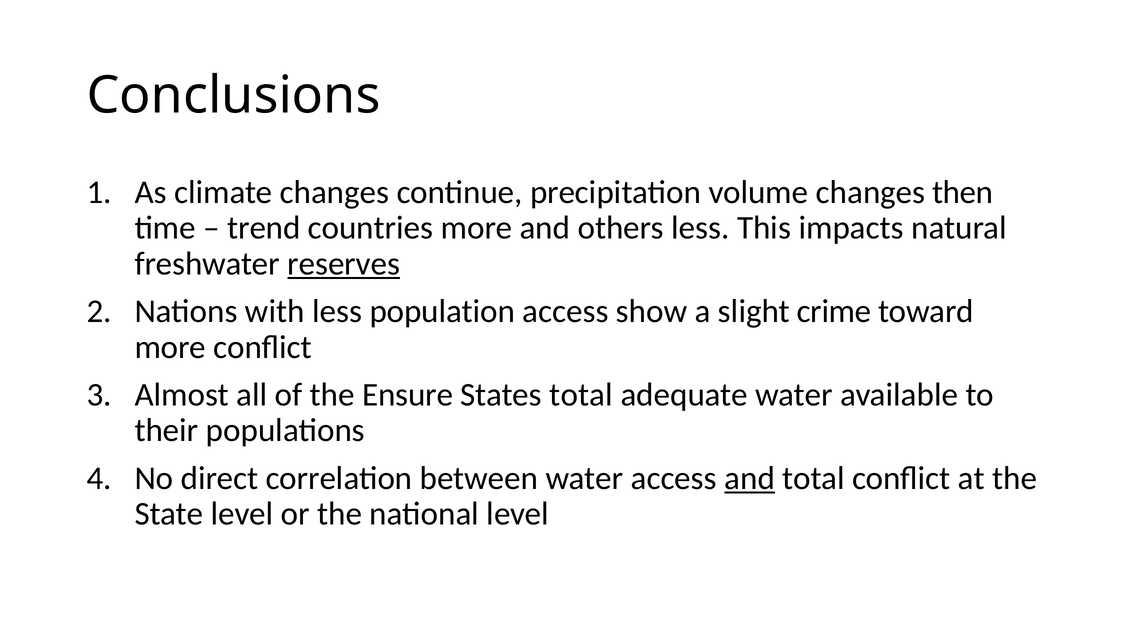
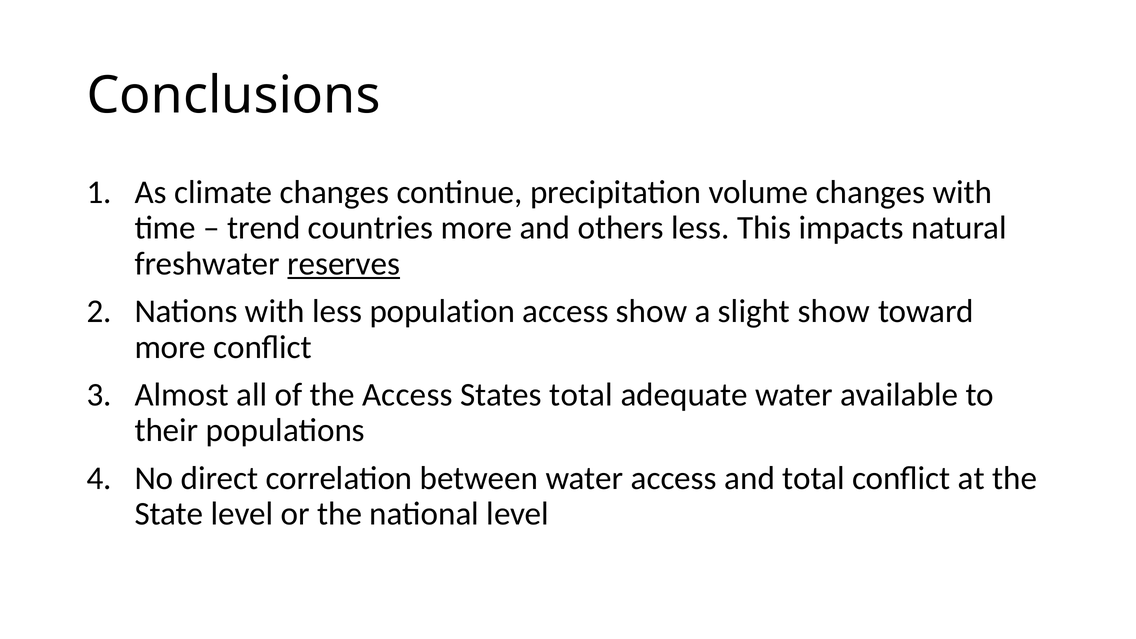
changes then: then -> with
slight crime: crime -> show
the Ensure: Ensure -> Access
and at (750, 478) underline: present -> none
